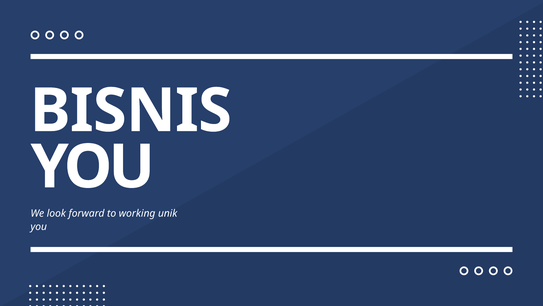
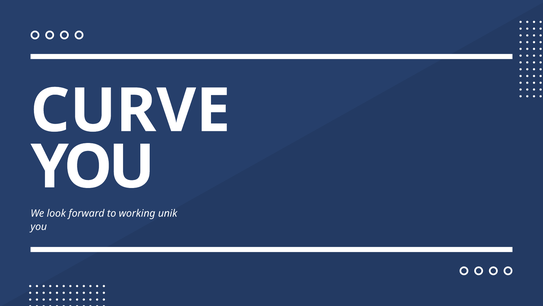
BISNIS: BISNIS -> CURVE
